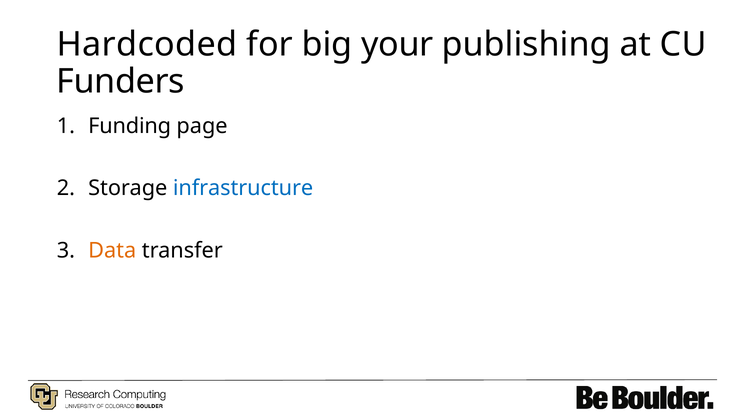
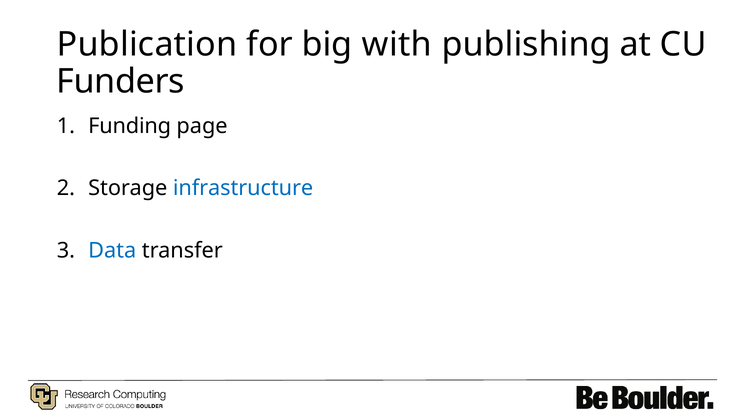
Hardcoded: Hardcoded -> Publication
your: your -> with
Data colour: orange -> blue
